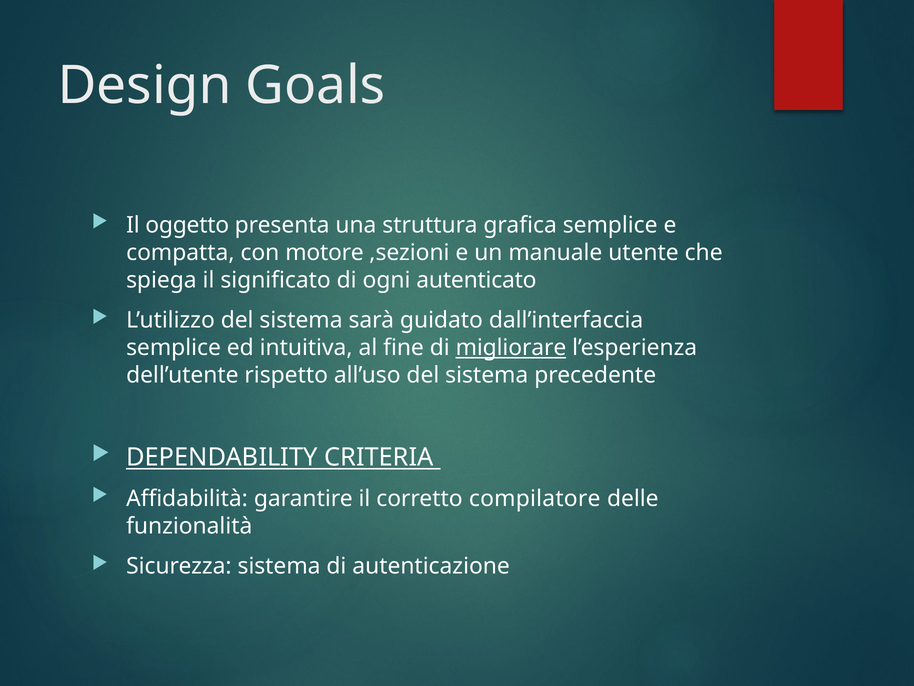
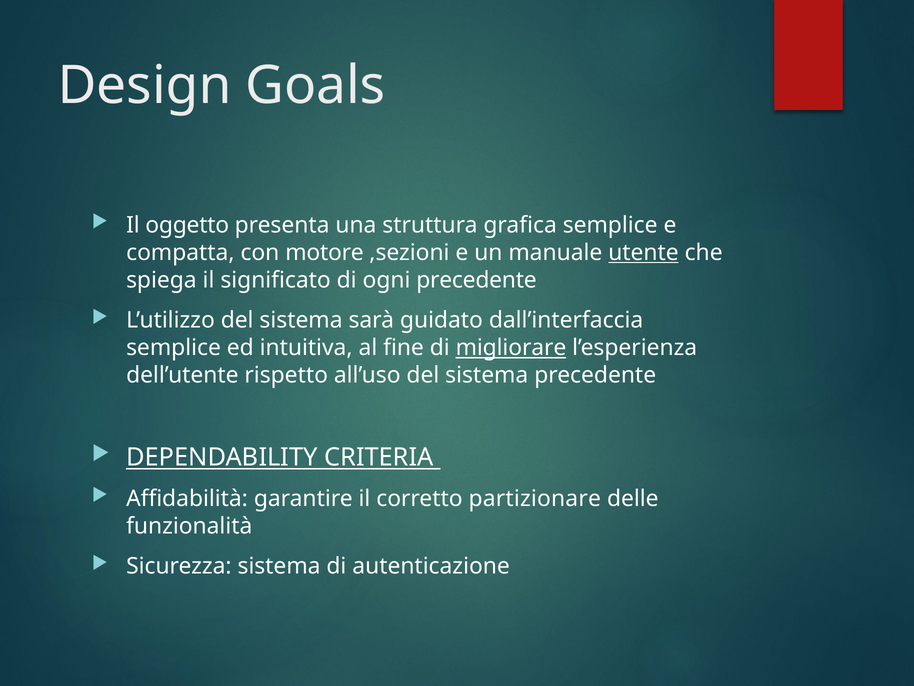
utente underline: none -> present
ogni autenticato: autenticato -> precedente
compilatore: compilatore -> partizionare
